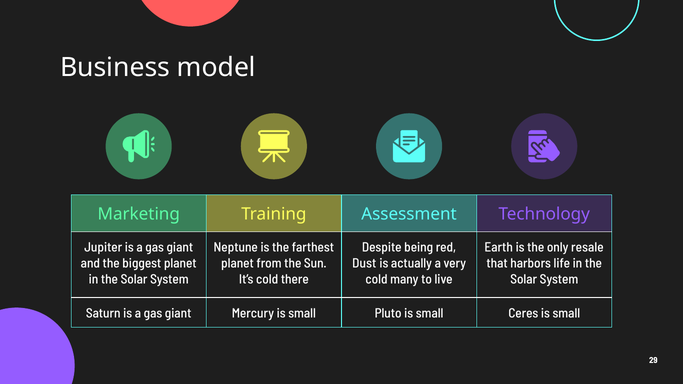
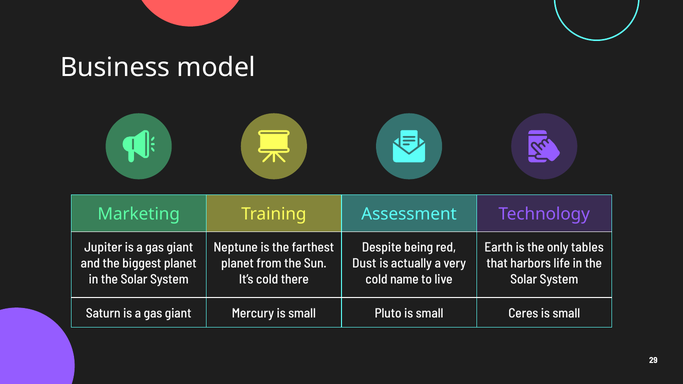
resale: resale -> tables
many: many -> name
